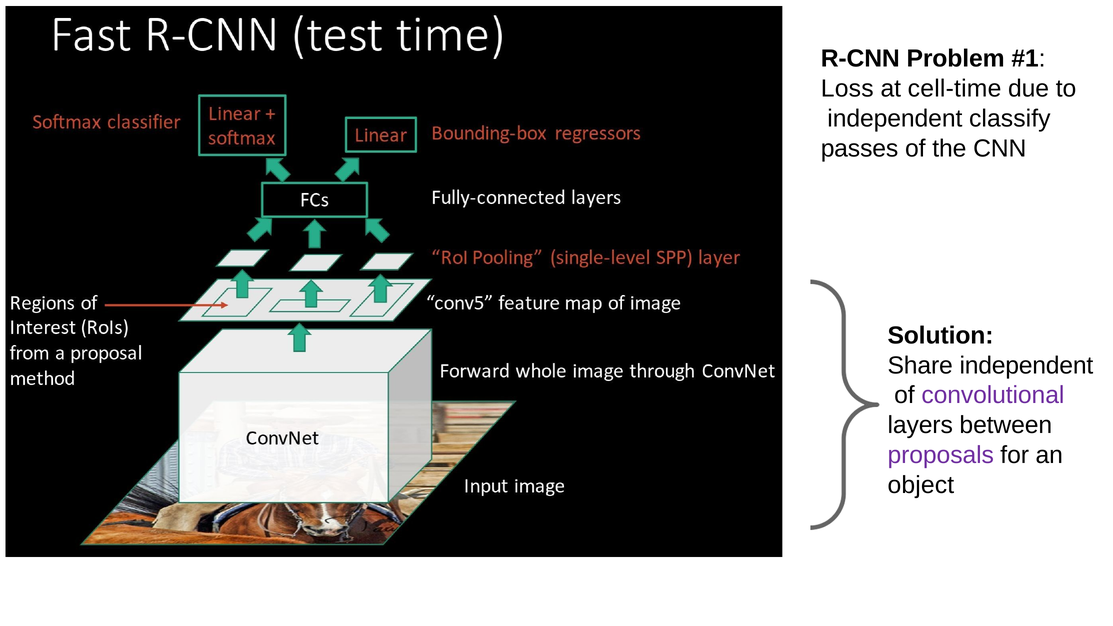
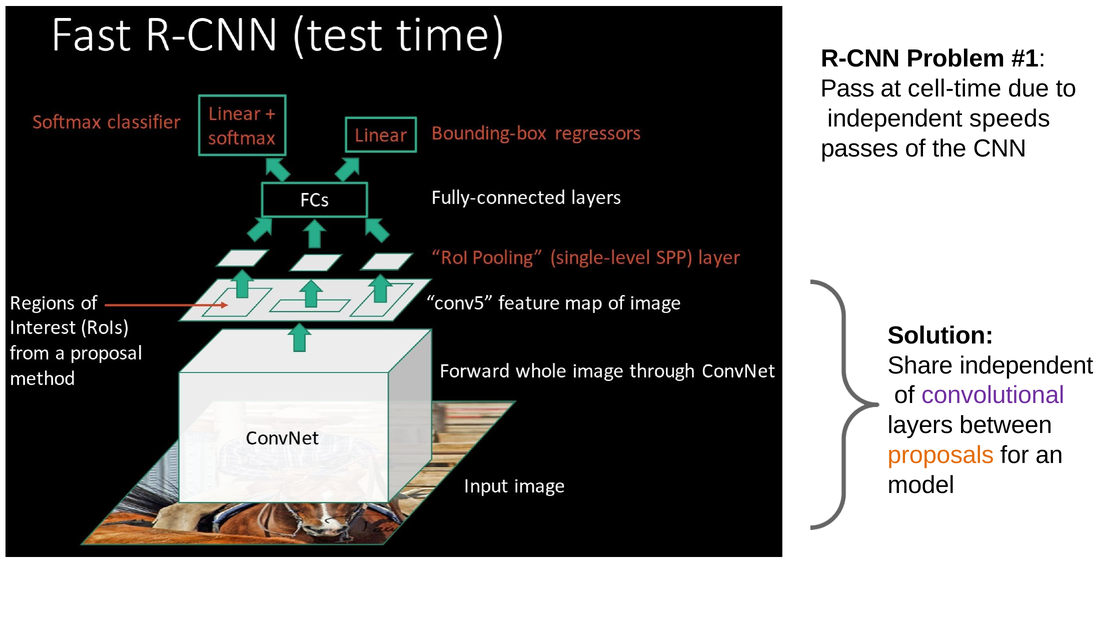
Loss: Loss -> Pass
classify: classify -> speeds
proposals colour: purple -> orange
object: object -> model
